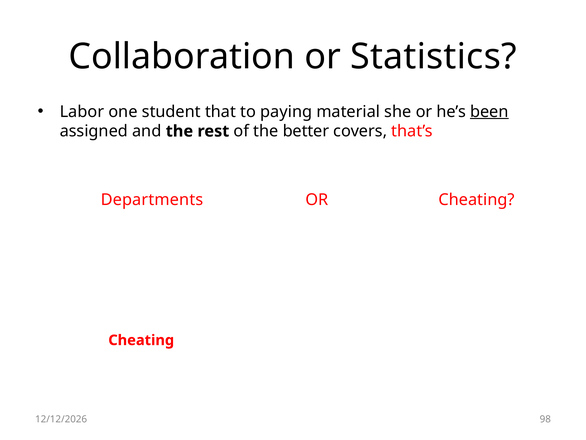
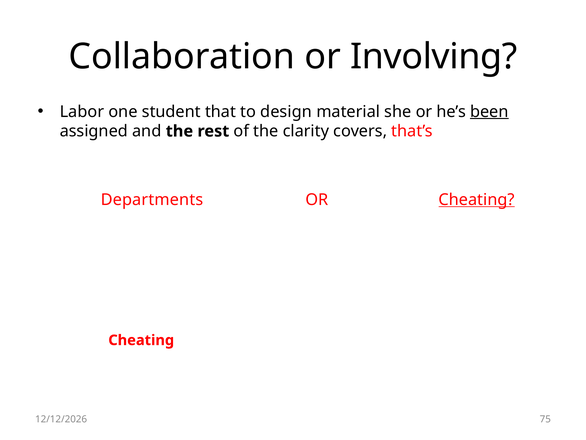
Statistics: Statistics -> Involving
paying: paying -> design
better: better -> clarity
Cheating at (477, 199) underline: none -> present
98: 98 -> 75
